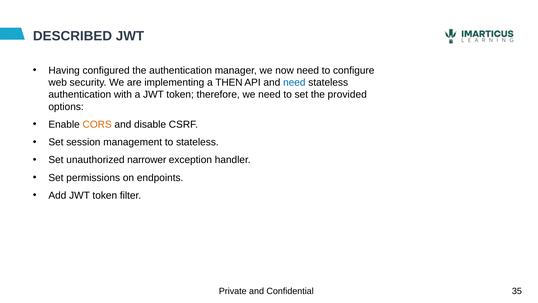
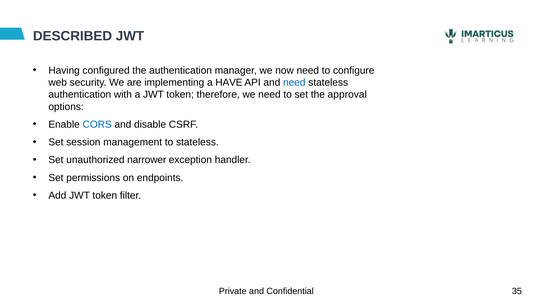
THEN: THEN -> HAVE
provided: provided -> approval
CORS colour: orange -> blue
